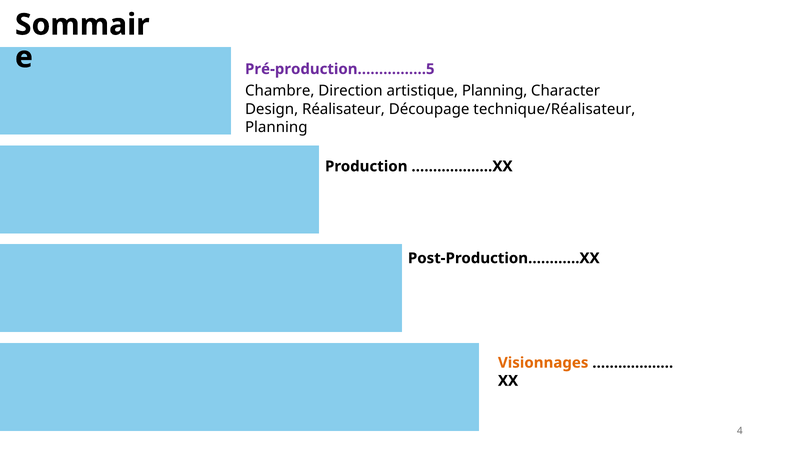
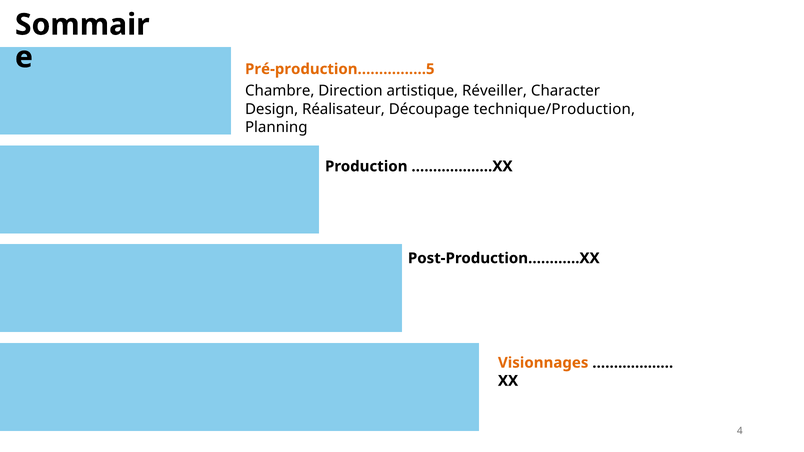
Pré-production…………….5 colour: purple -> orange
artistique Planning: Planning -> Réveiller
technique/Réalisateur: technique/Réalisateur -> technique/Production
